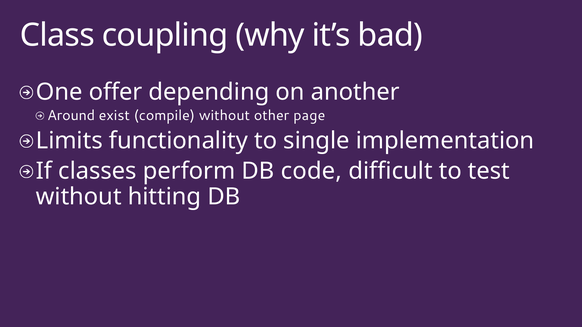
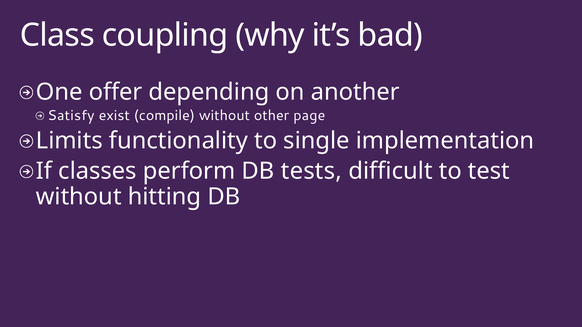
Around: Around -> Satisfy
code: code -> tests
